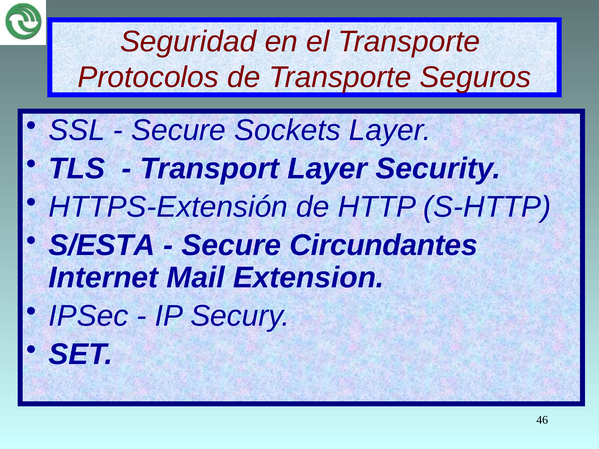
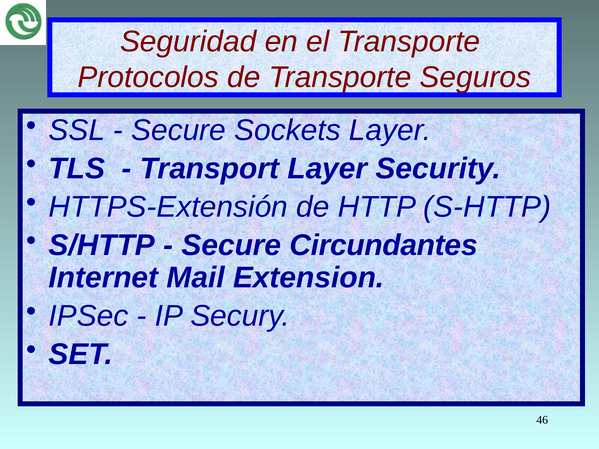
S/ESTA: S/ESTA -> S/HTTP
